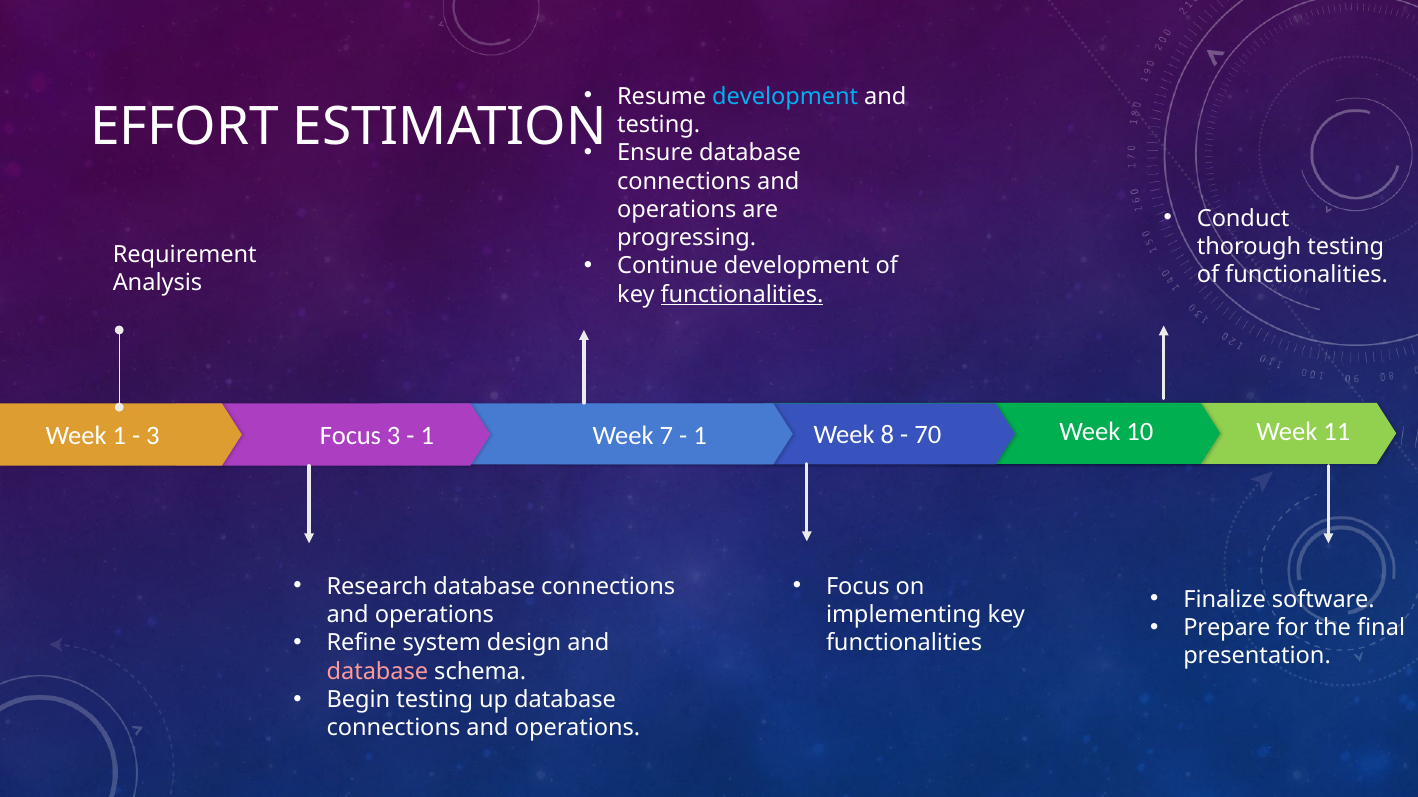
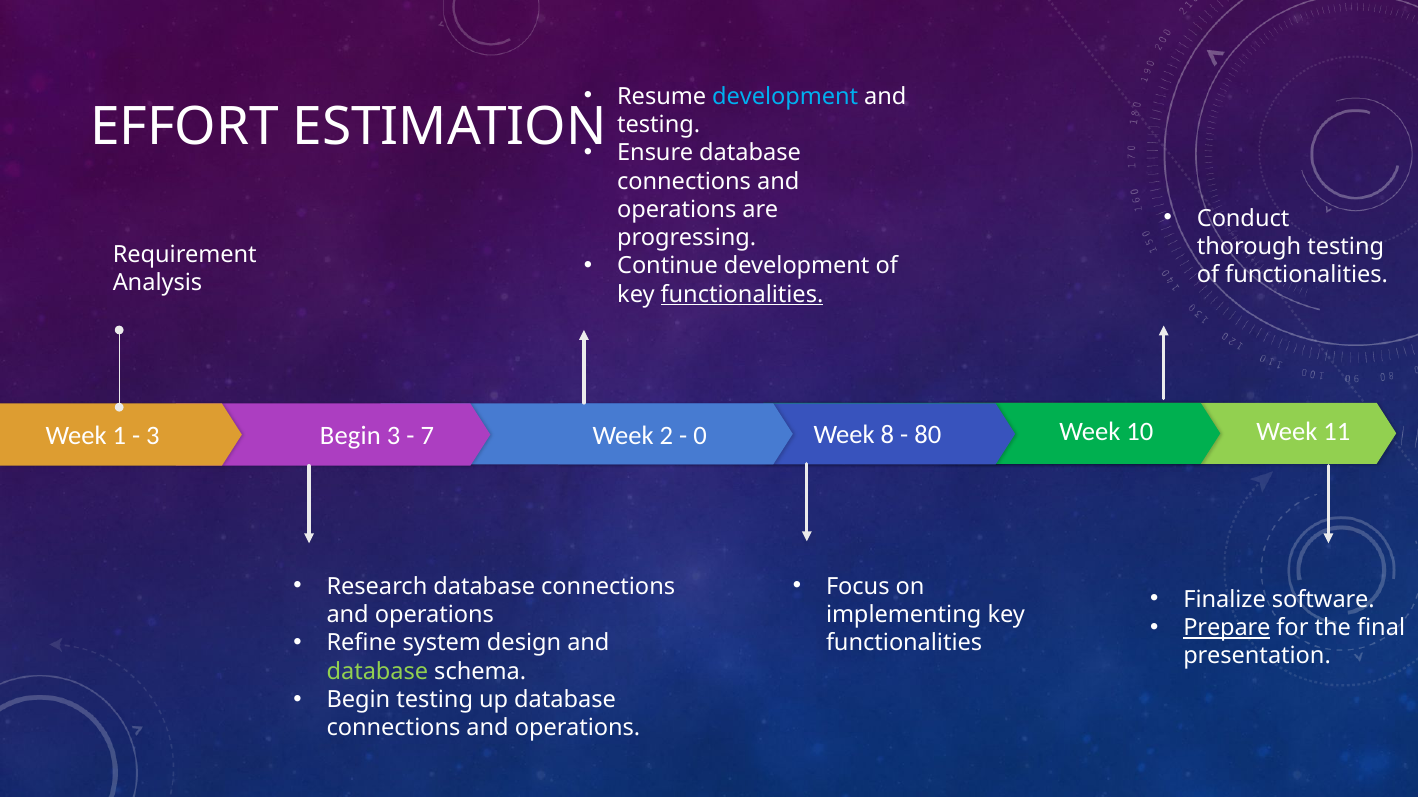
3 Focus: Focus -> Begin
1 at (427, 436): 1 -> 7
7: 7 -> 2
1 at (700, 436): 1 -> 0
70: 70 -> 80
Prepare underline: none -> present
database at (377, 672) colour: pink -> light green
